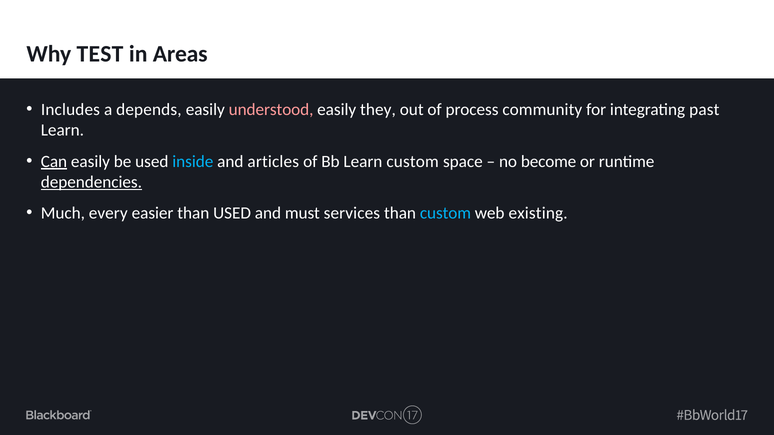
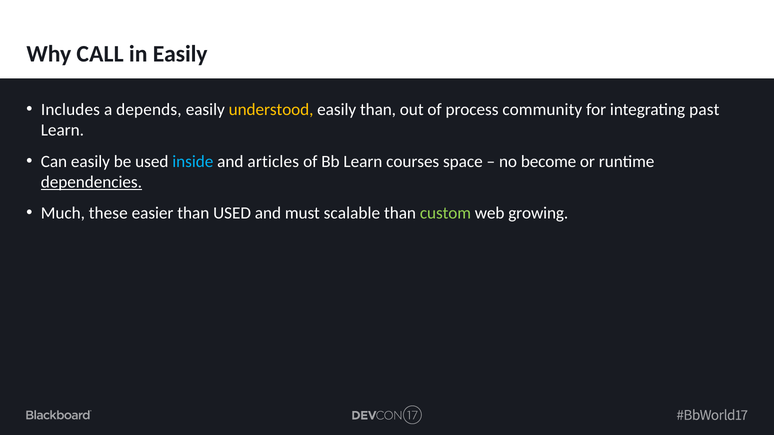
TEST: TEST -> CALL
in Areas: Areas -> Easily
understood colour: pink -> yellow
easily they: they -> than
Can underline: present -> none
Learn custom: custom -> courses
every: every -> these
services: services -> scalable
custom at (445, 213) colour: light blue -> light green
existing: existing -> growing
